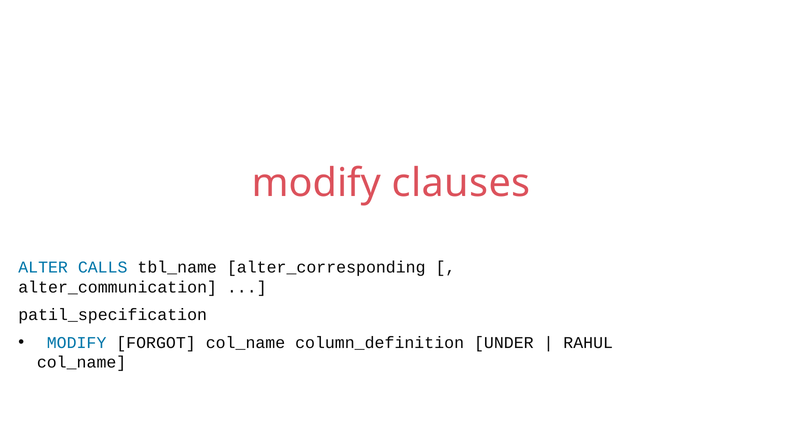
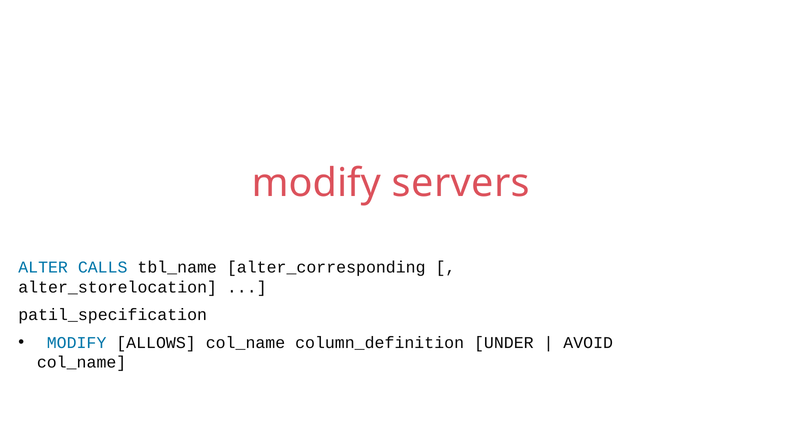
clauses: clauses -> servers
alter_communication: alter_communication -> alter_storelocation
FORGOT: FORGOT -> ALLOWS
RAHUL: RAHUL -> AVOID
